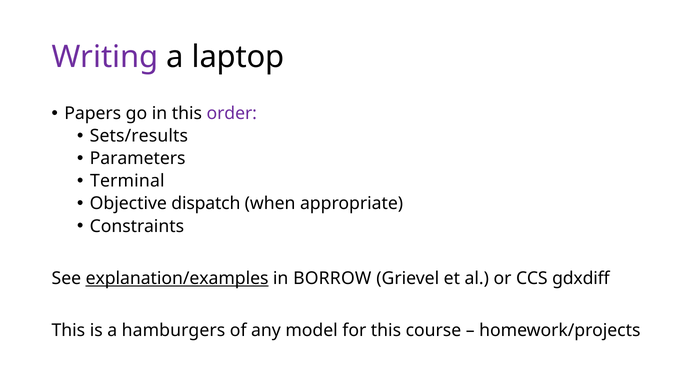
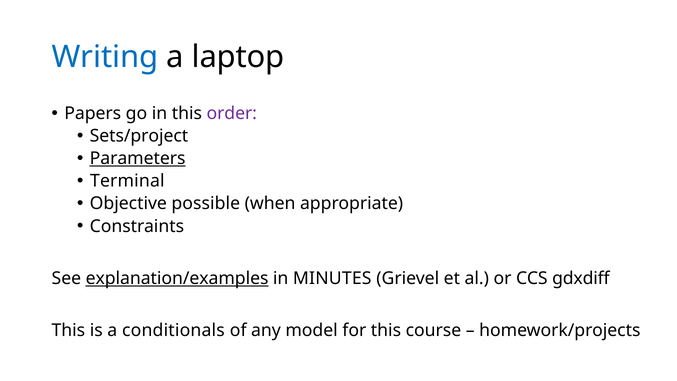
Writing colour: purple -> blue
Sets/results: Sets/results -> Sets/project
Parameters underline: none -> present
dispatch: dispatch -> possible
BORROW: BORROW -> MINUTES
hamburgers: hamburgers -> conditionals
